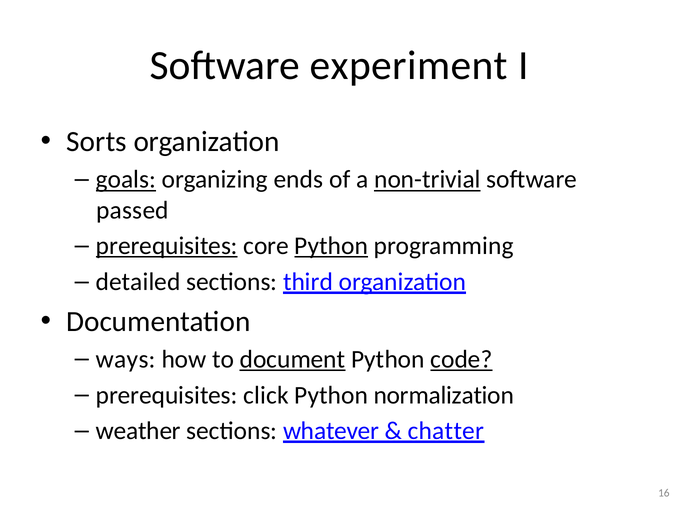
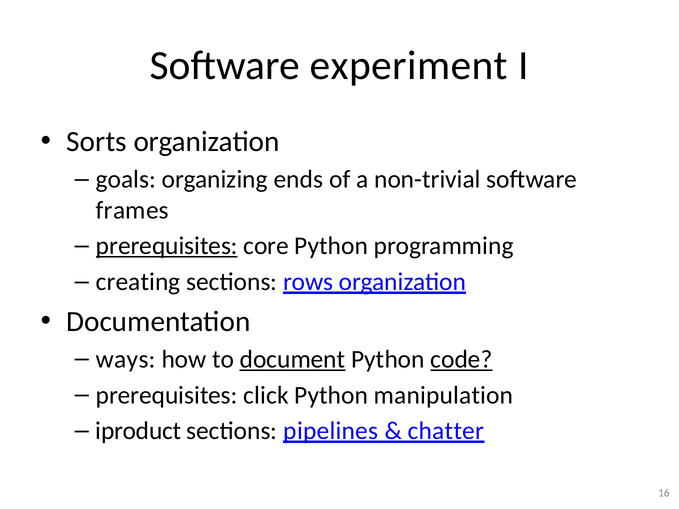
goals underline: present -> none
non-trivial underline: present -> none
passed: passed -> frames
Python at (331, 246) underline: present -> none
detailed: detailed -> creating
third: third -> rows
normalization: normalization -> manipulation
weather: weather -> iproduct
whatever: whatever -> pipelines
